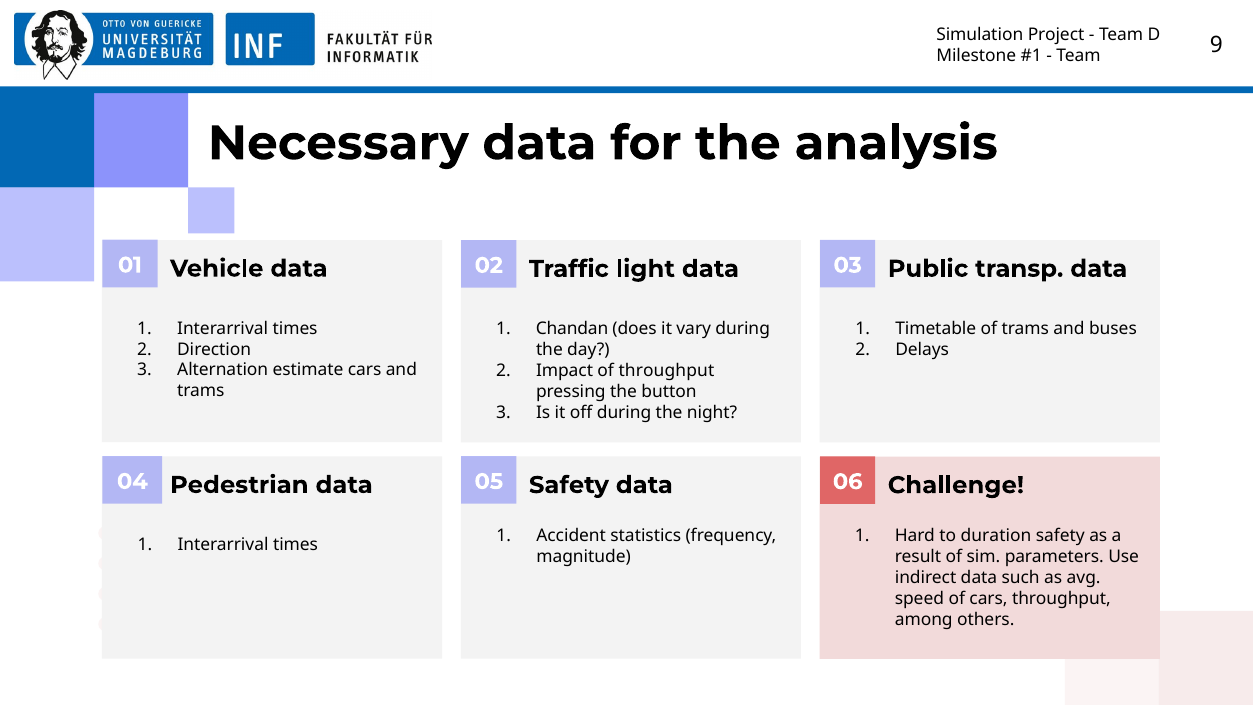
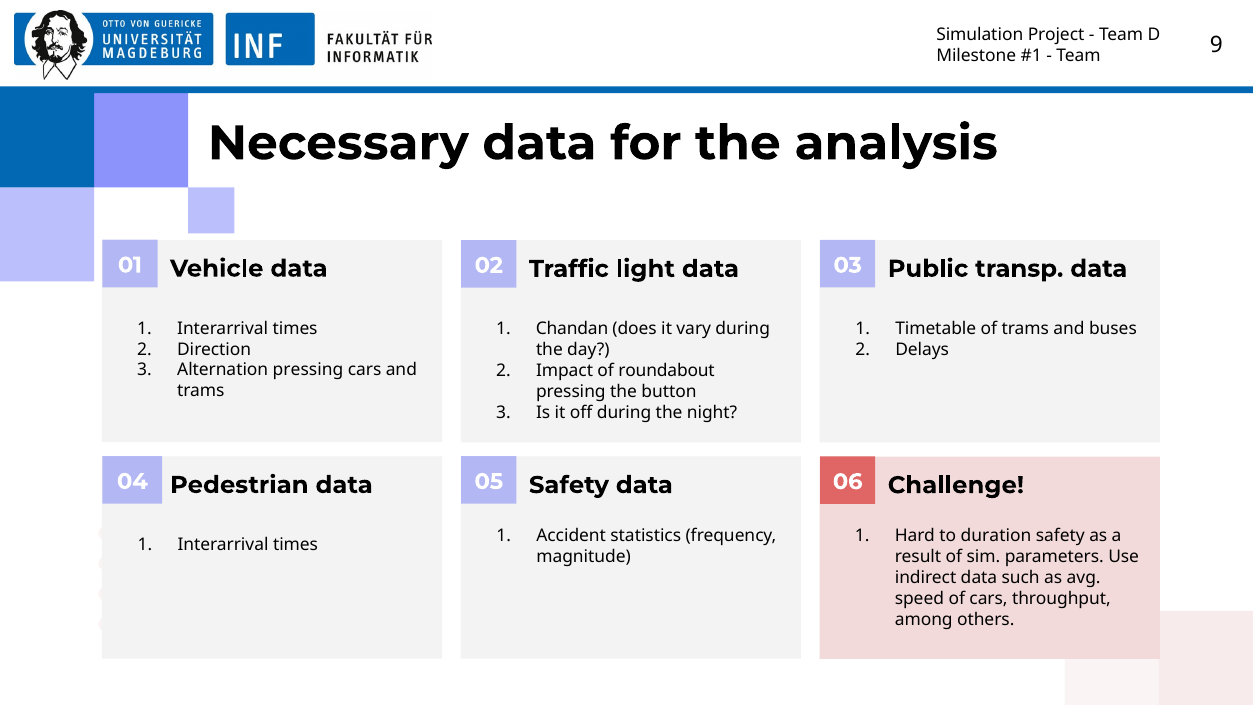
Alternation estimate: estimate -> pressing
of throughput: throughput -> roundabout
